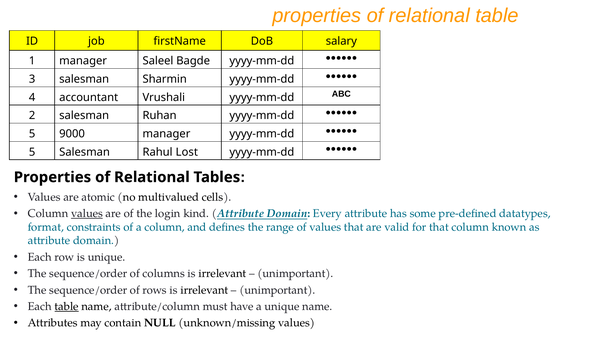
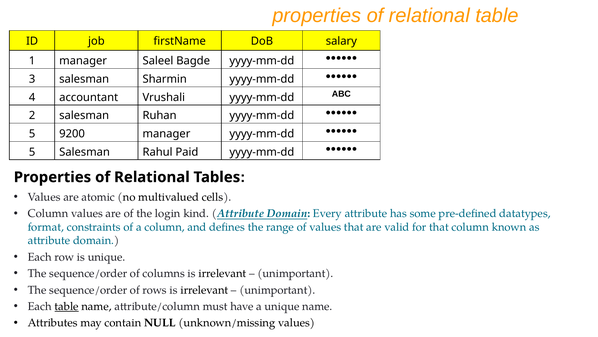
9000: 9000 -> 9200
Lost: Lost -> Paid
values at (87, 213) underline: present -> none
